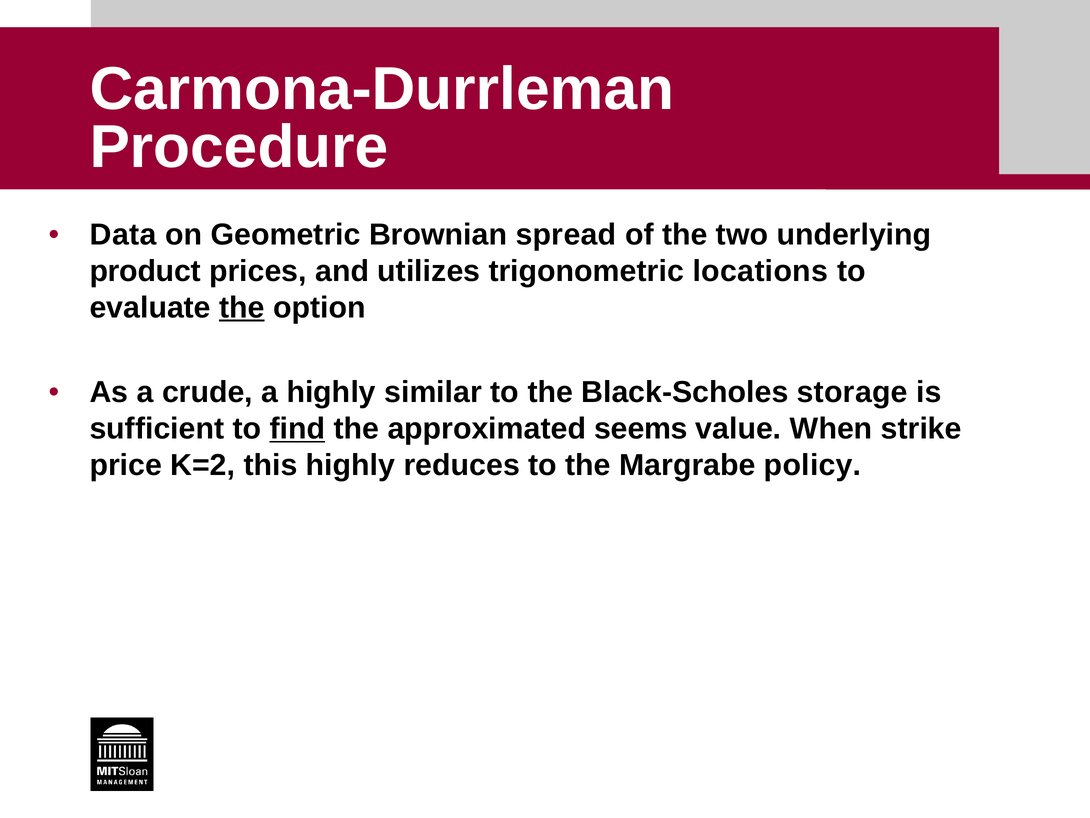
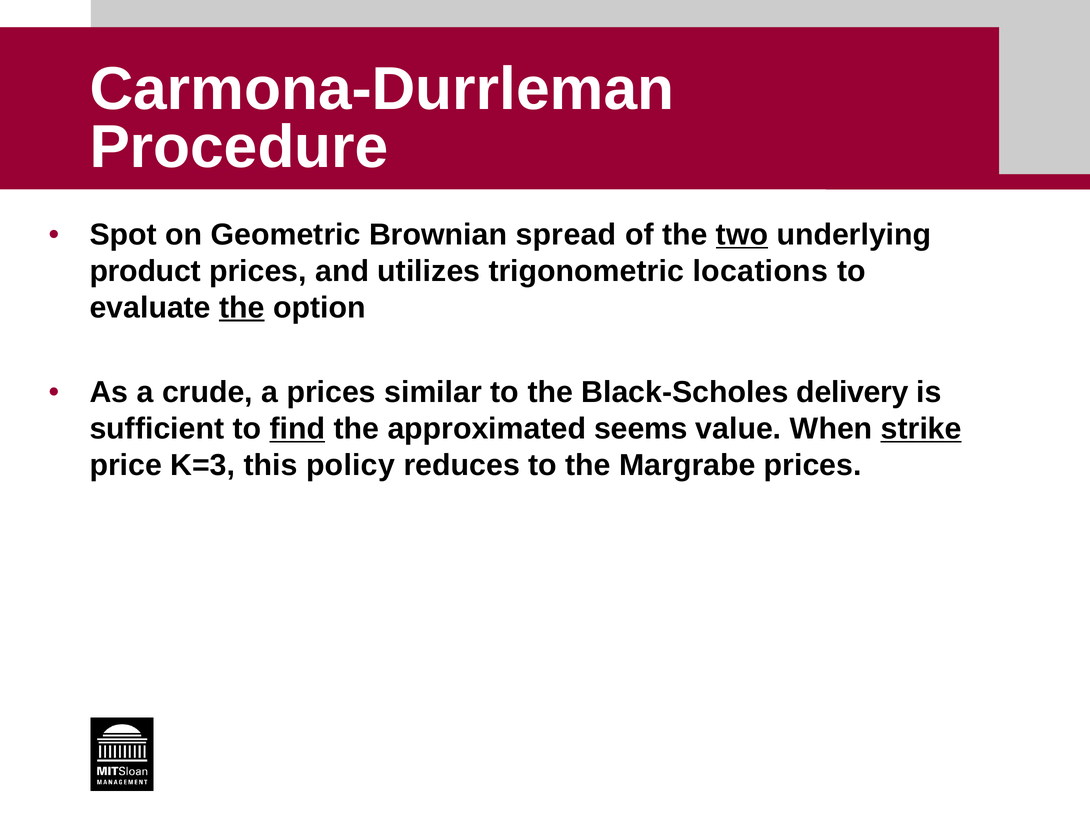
Data: Data -> Spot
two underline: none -> present
a highly: highly -> prices
storage: storage -> delivery
strike underline: none -> present
K=2: K=2 -> K=3
this highly: highly -> policy
Margrabe policy: policy -> prices
